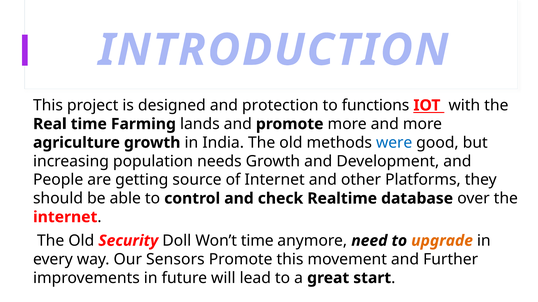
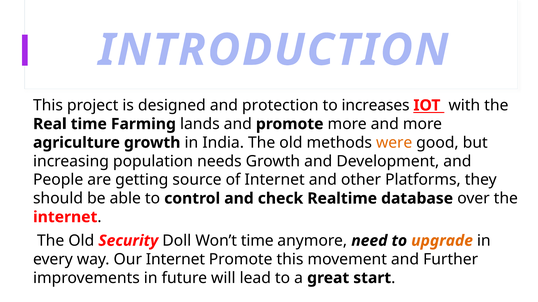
functions: functions -> increases
were colour: blue -> orange
Our Sensors: Sensors -> Internet
